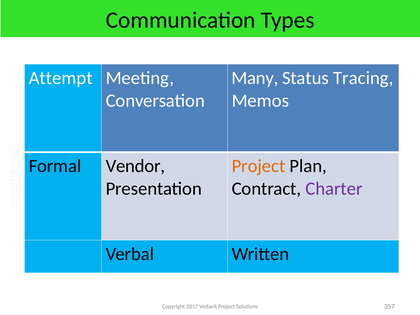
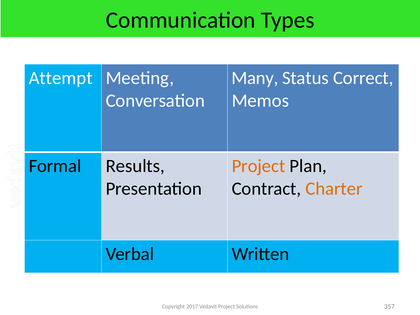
Tracing: Tracing -> Correct
Vendor: Vendor -> Results
Charter colour: purple -> orange
